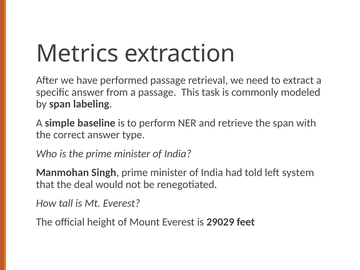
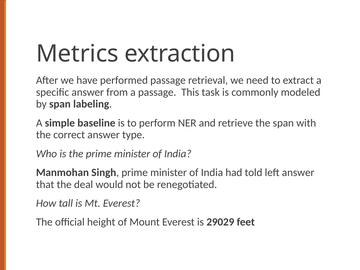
left system: system -> answer
